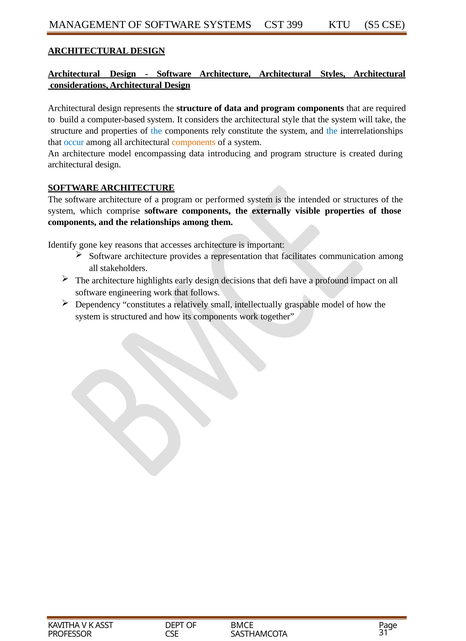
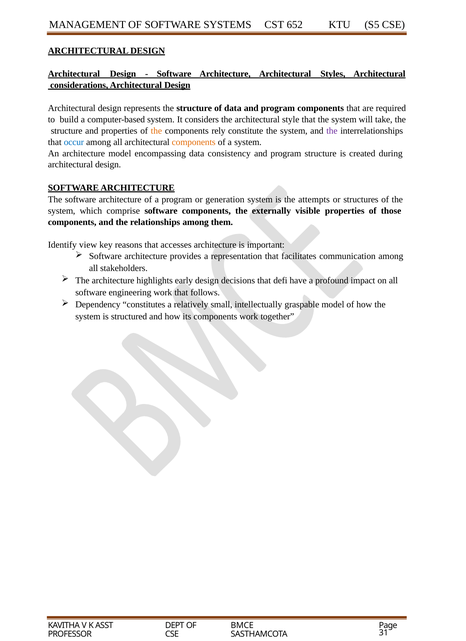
399: 399 -> 652
the at (156, 131) colour: blue -> orange
the at (332, 131) colour: blue -> purple
introducing: introducing -> consistency
performed: performed -> generation
intended: intended -> attempts
gone: gone -> view
